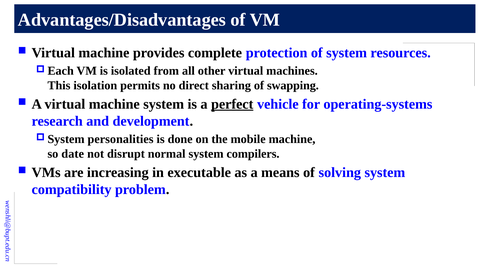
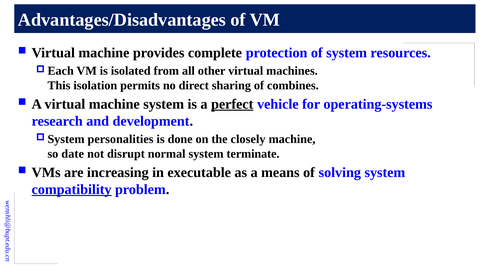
swapping: swapping -> combines
mobile: mobile -> closely
compilers: compilers -> terminate
compatibility underline: none -> present
